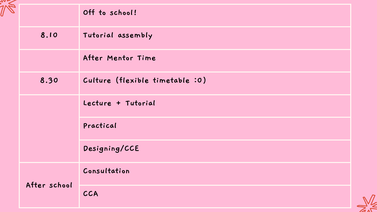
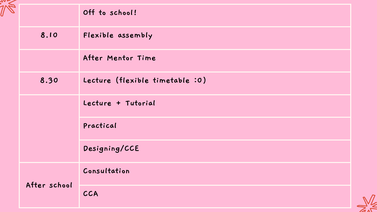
8.10 Tutorial: Tutorial -> Flexible
8.30 Culture: Culture -> Lecture
